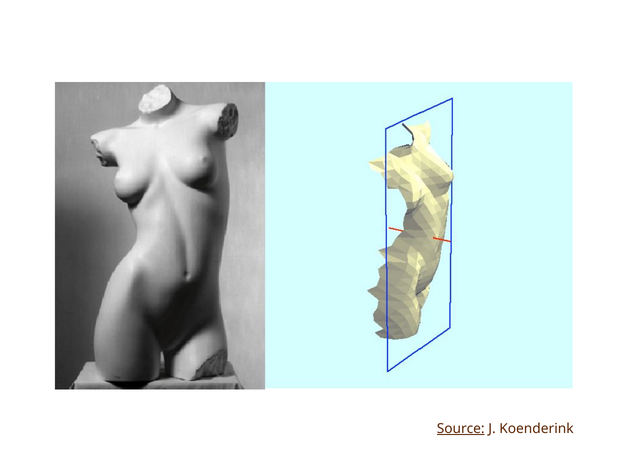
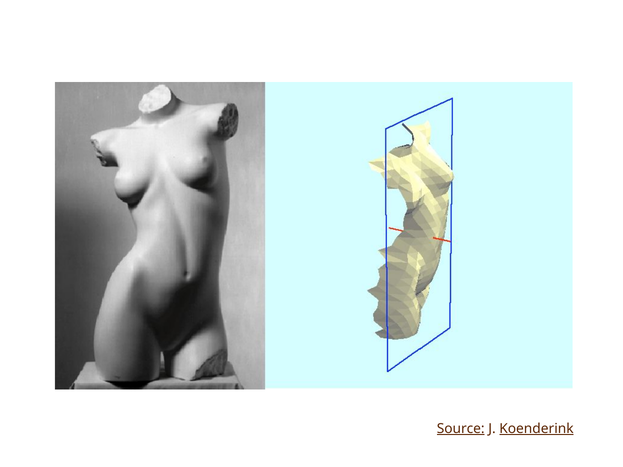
Koenderink underline: none -> present
